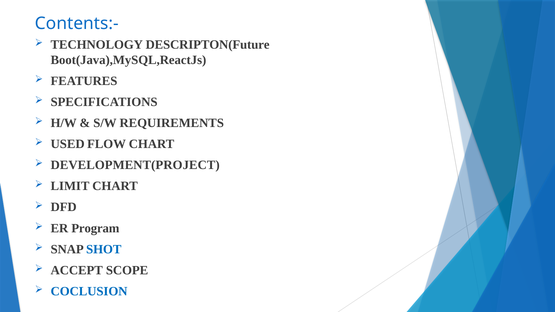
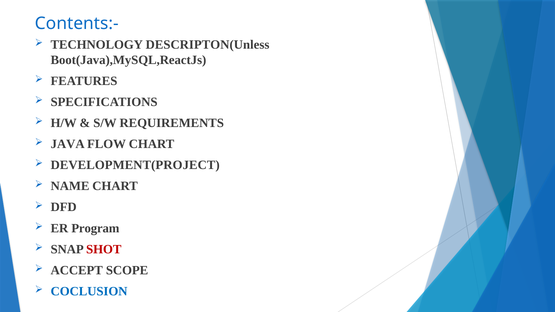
DESCRIPTON(Future: DESCRIPTON(Future -> DESCRIPTON(Unless
USED: USED -> JAVA
LIMIT: LIMIT -> NAME
SHOT colour: blue -> red
